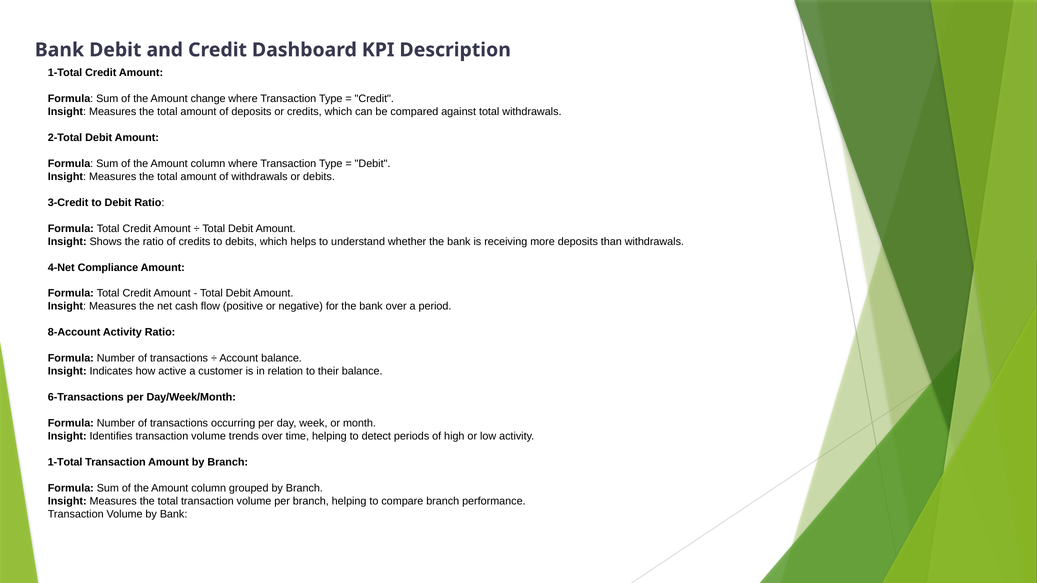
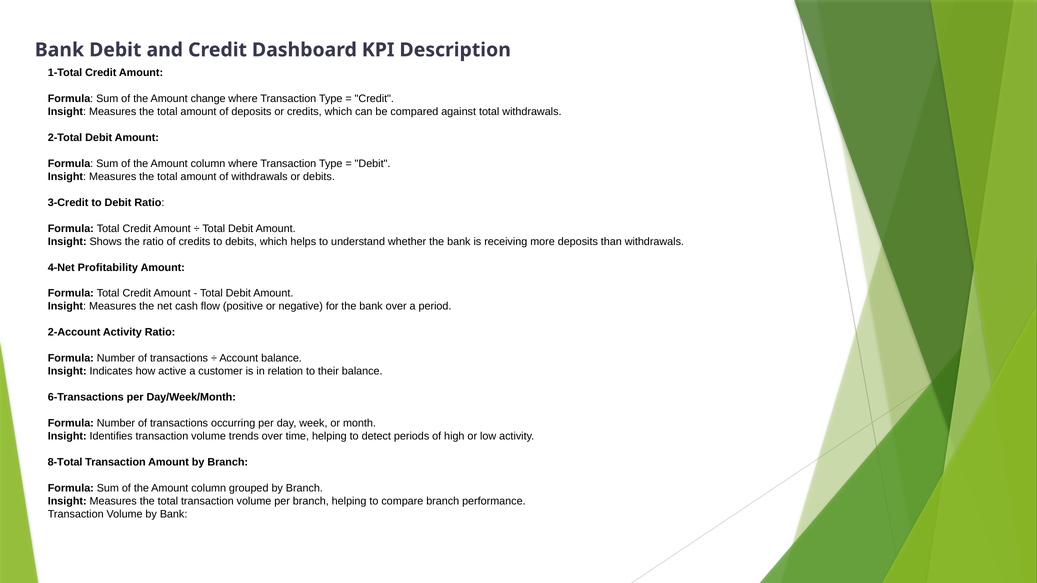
Compliance: Compliance -> Profitability
8-Account: 8-Account -> 2-Account
1-Total at (65, 462): 1-Total -> 8-Total
